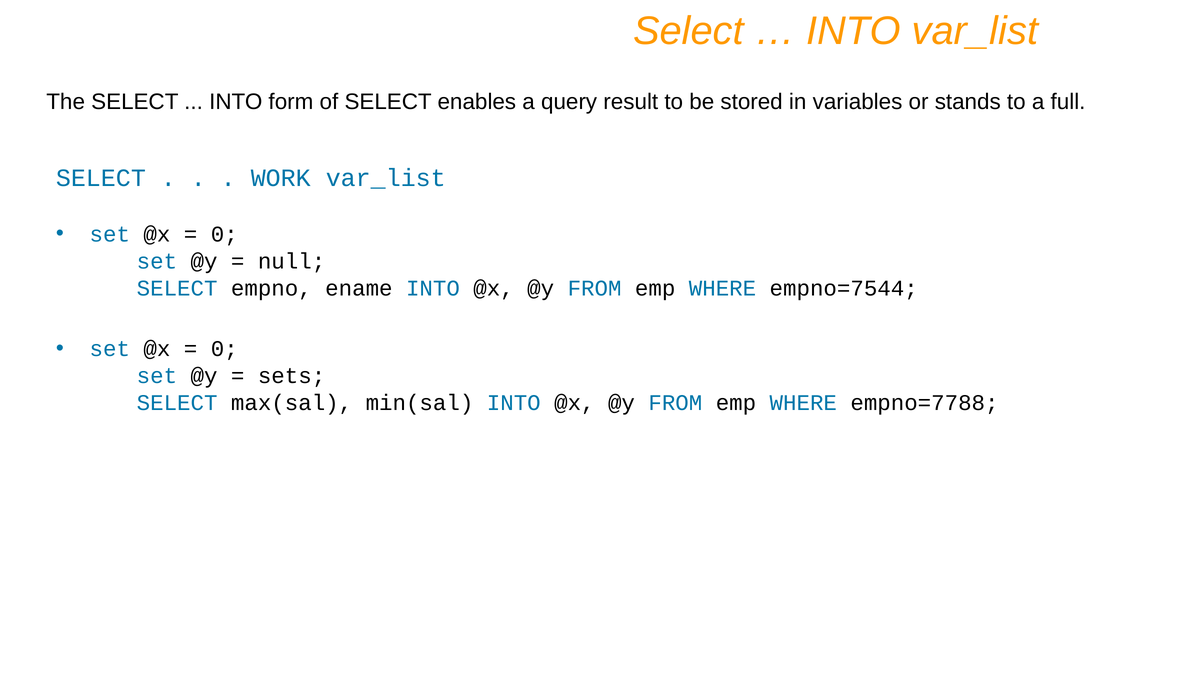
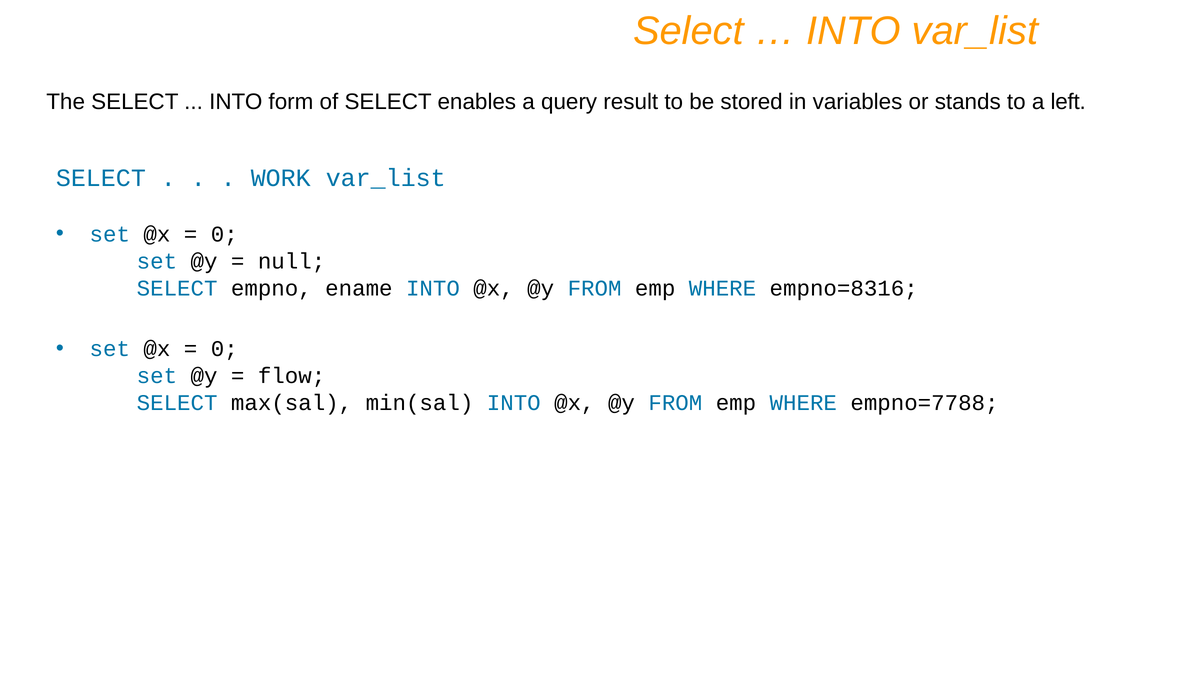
full: full -> left
empno=7544: empno=7544 -> empno=8316
sets: sets -> flow
